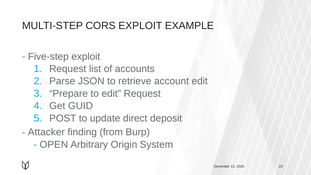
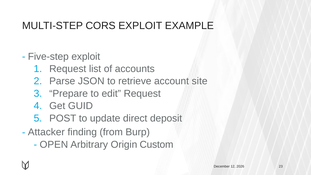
account edit: edit -> site
System: System -> Custom
